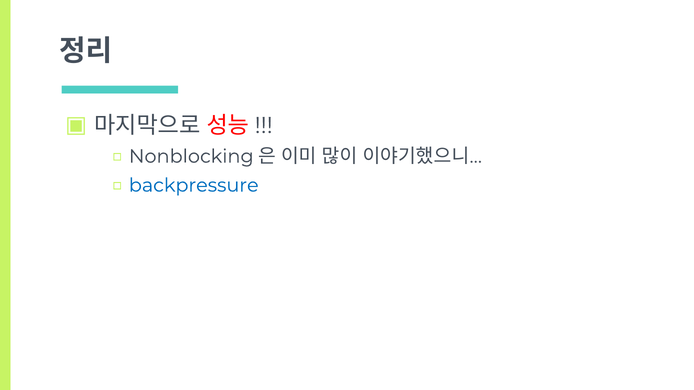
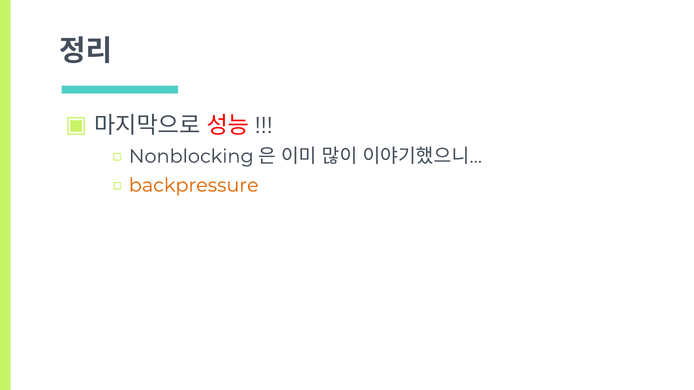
backpressure colour: blue -> orange
